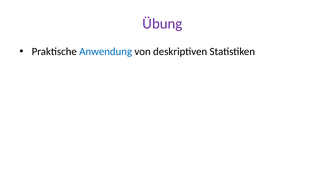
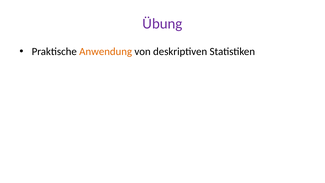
Anwendung colour: blue -> orange
